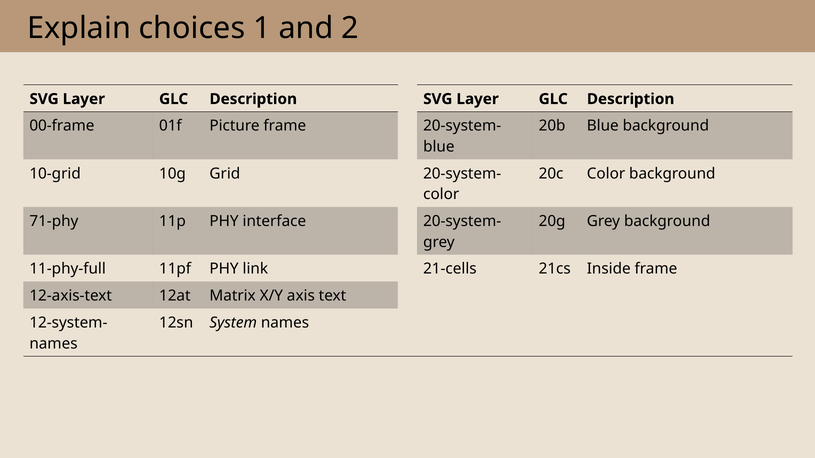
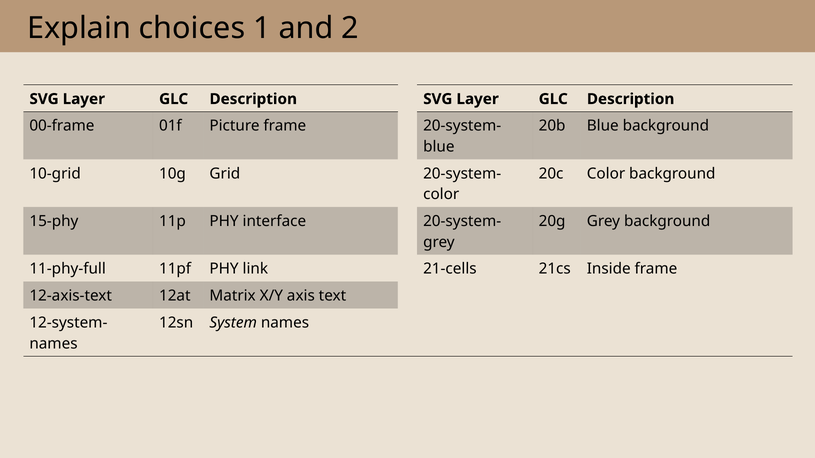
71-phy: 71-phy -> 15-phy
